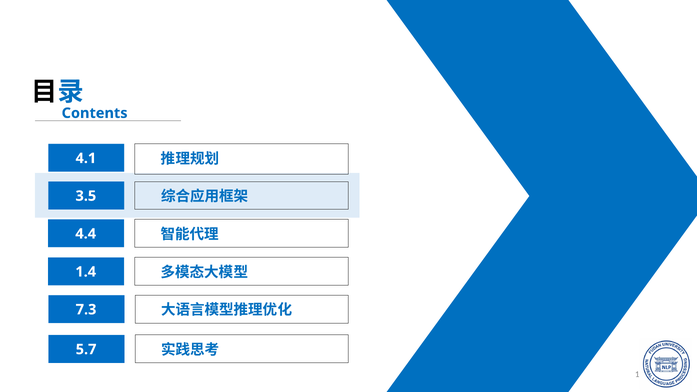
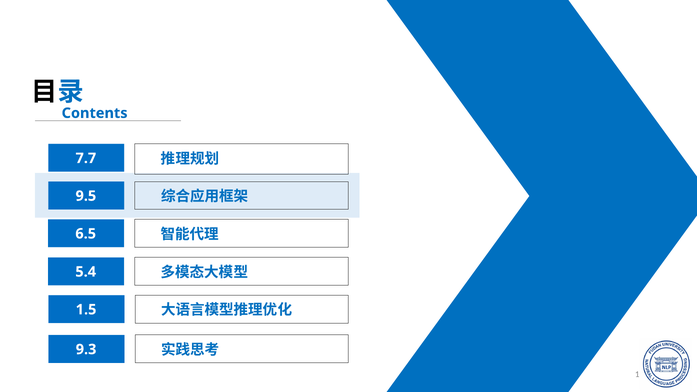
4.1: 4.1 -> 7.7
3.5: 3.5 -> 9.5
4.4: 4.4 -> 6.5
1.4: 1.4 -> 5.4
7.3: 7.3 -> 1.5
5.7: 5.7 -> 9.3
